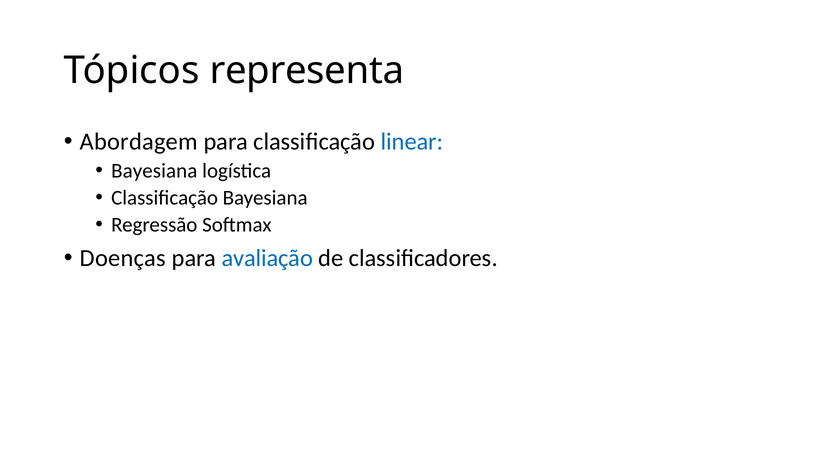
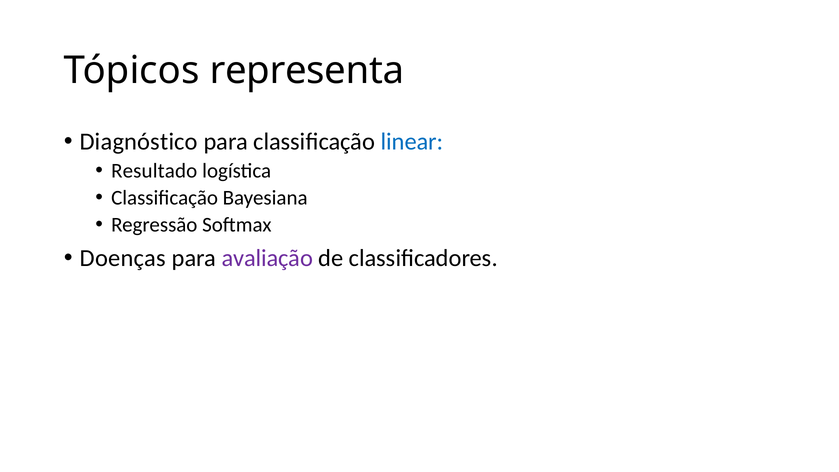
Abordagem: Abordagem -> Diagnóstico
Bayesiana at (154, 171): Bayesiana -> Resultado
avaliação colour: blue -> purple
